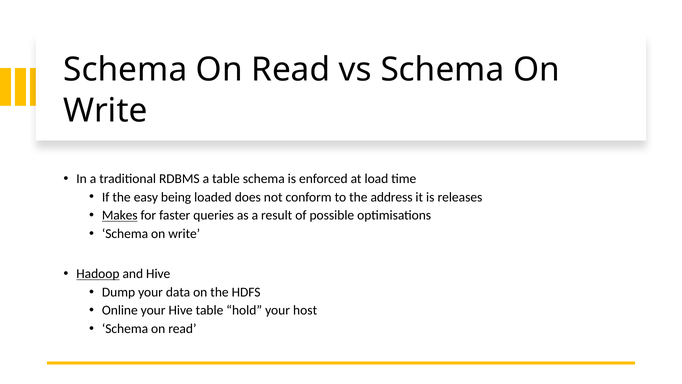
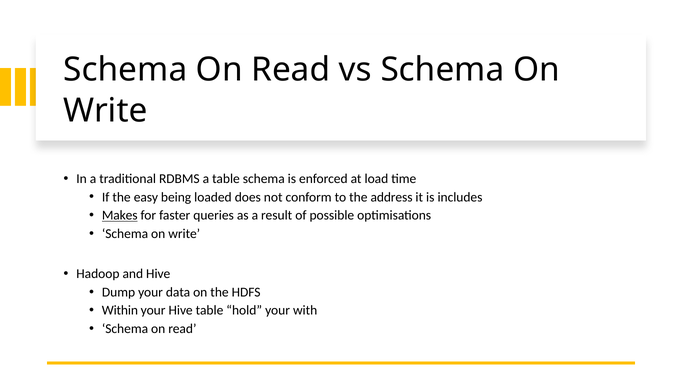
releases: releases -> includes
Hadoop underline: present -> none
Online: Online -> Within
host: host -> with
